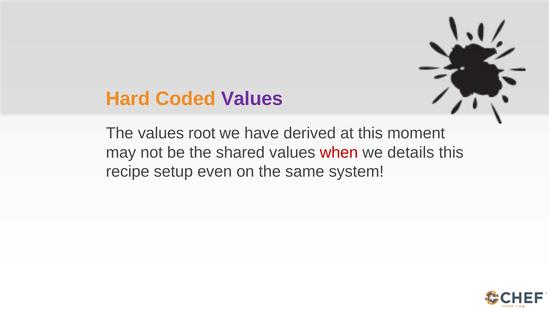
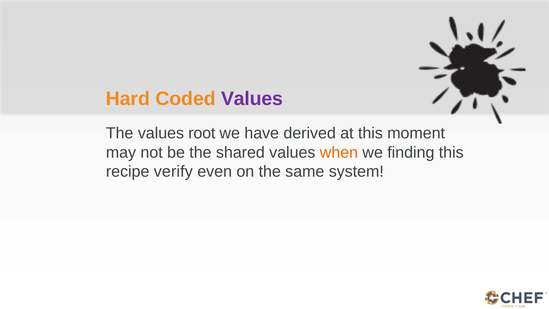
when colour: red -> orange
details: details -> finding
setup: setup -> verify
